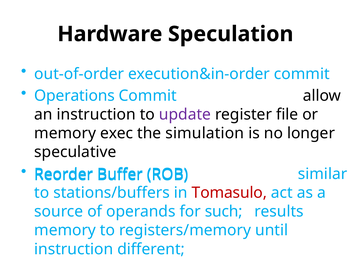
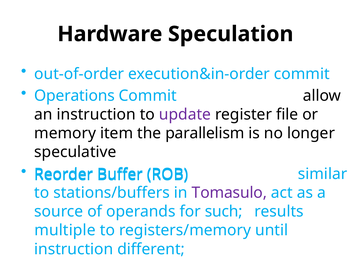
exec: exec -> item
simulation: simulation -> parallelism
Tomasulo colour: red -> purple
memory at (65, 230): memory -> multiple
